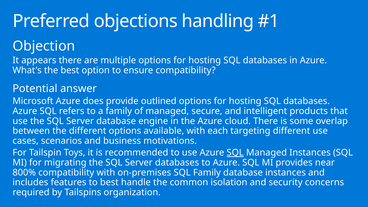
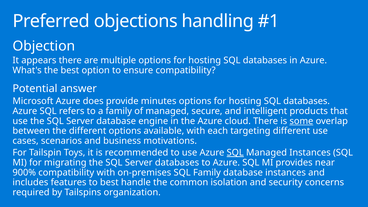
outlined: outlined -> minutes
some underline: none -> present
800%: 800% -> 900%
